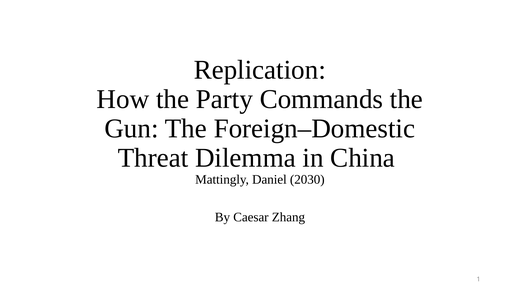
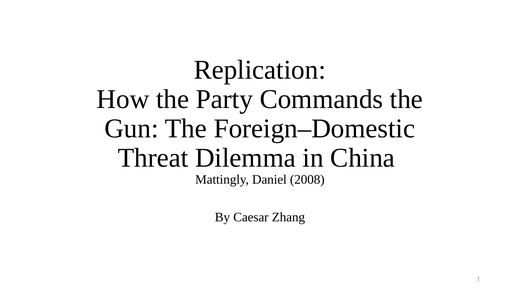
2030: 2030 -> 2008
